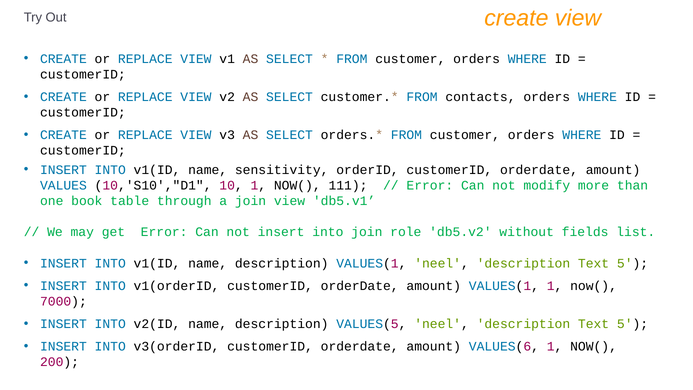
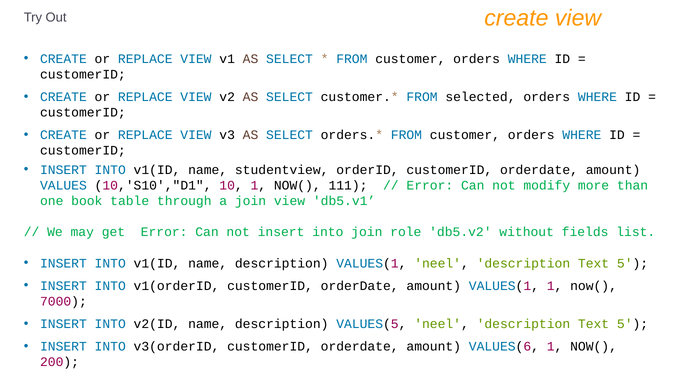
contacts: contacts -> selected
sensitivity: sensitivity -> studentview
